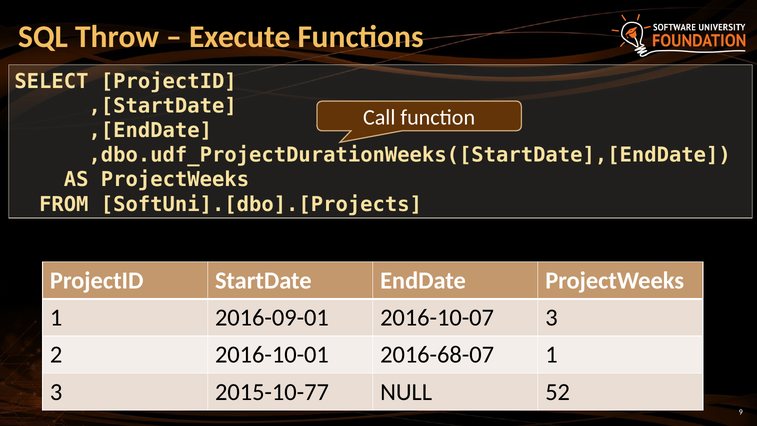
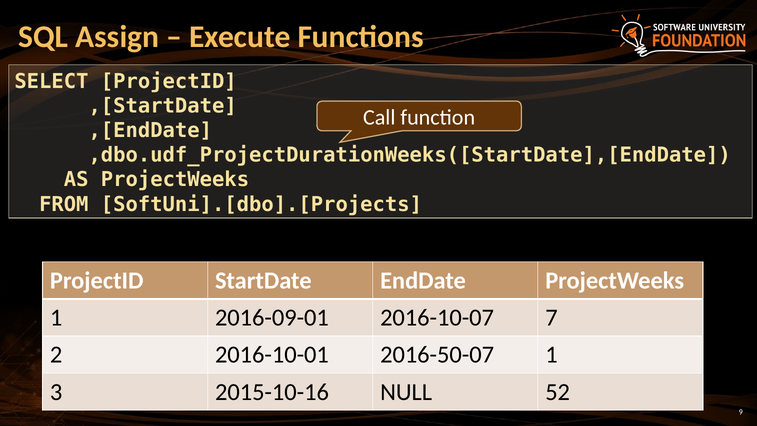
Throw: Throw -> Assign
2016-10-07 3: 3 -> 7
2016-68-07: 2016-68-07 -> 2016-50-07
2015-10-77: 2015-10-77 -> 2015-10-16
